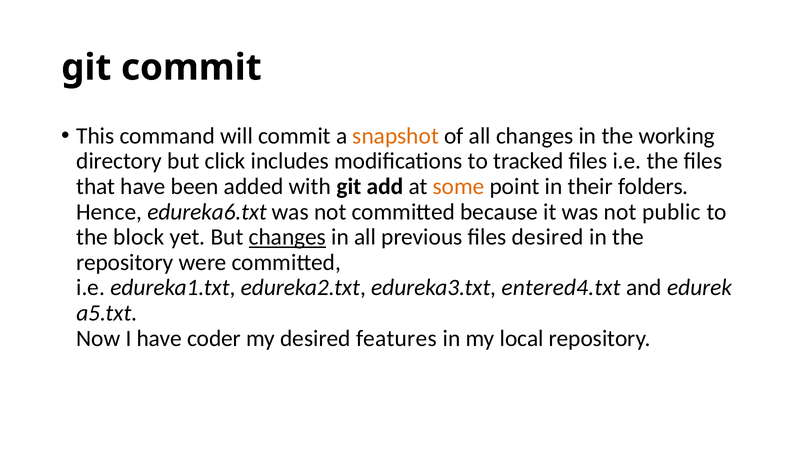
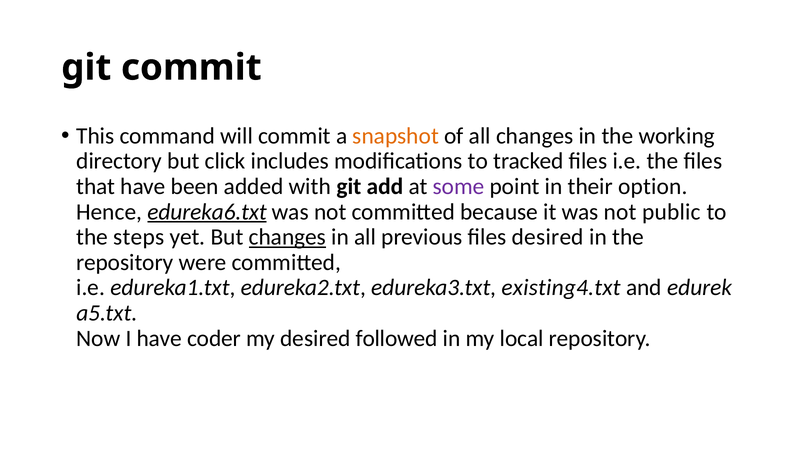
some colour: orange -> purple
folders: folders -> option
edureka6.txt underline: none -> present
block: block -> steps
entered4.txt: entered4.txt -> existing4.txt
features: features -> followed
